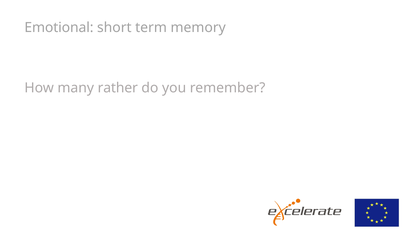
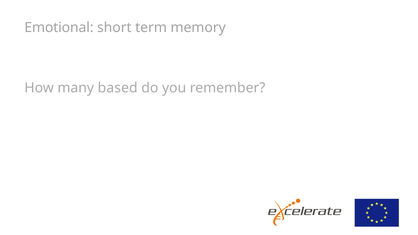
rather: rather -> based
